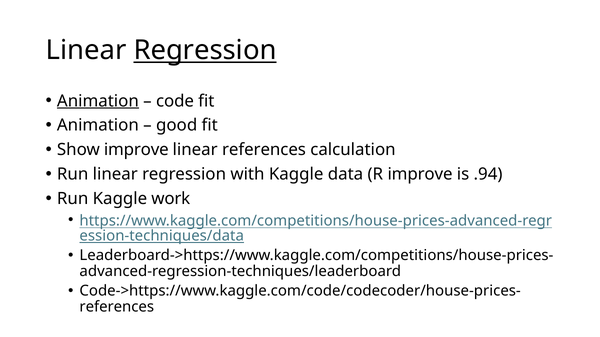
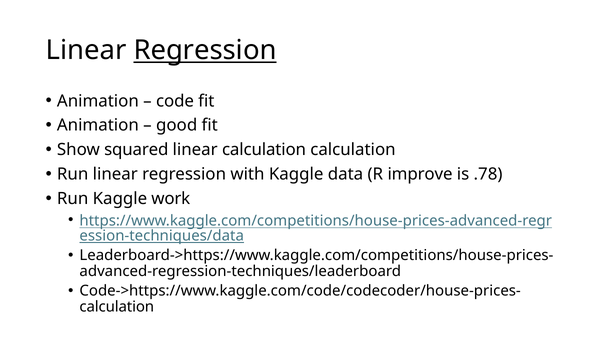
Animation at (98, 101) underline: present -> none
Show improve: improve -> squared
linear references: references -> calculation
.94: .94 -> .78
references at (117, 307): references -> calculation
